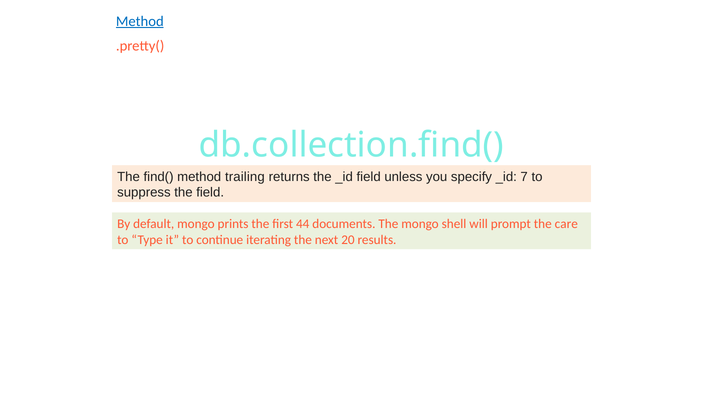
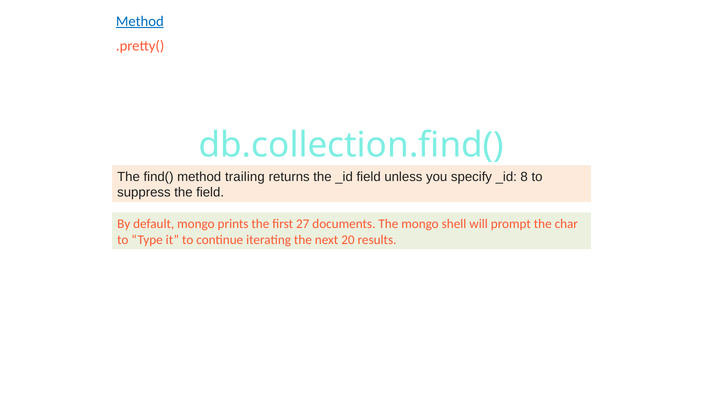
7: 7 -> 8
44: 44 -> 27
care: care -> char
